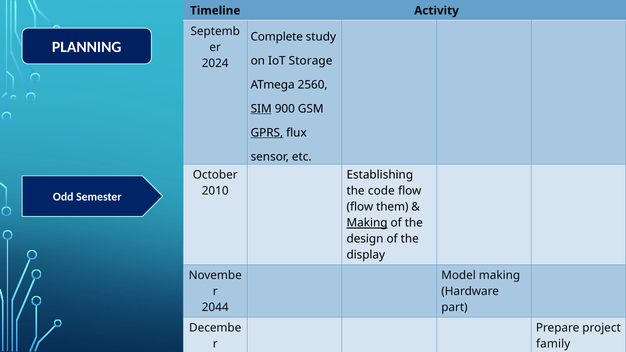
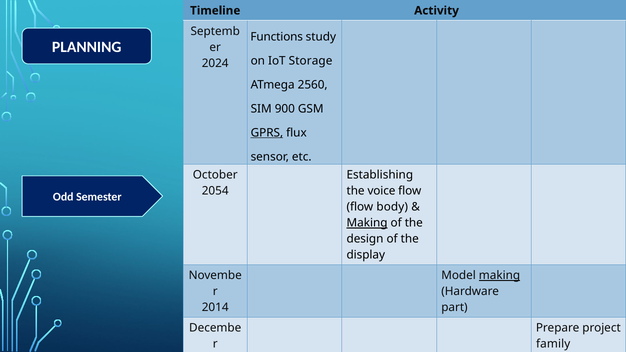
Complete: Complete -> Functions
SIM underline: present -> none
2010: 2010 -> 2054
code: code -> voice
them: them -> body
making at (500, 276) underline: none -> present
2044: 2044 -> 2014
